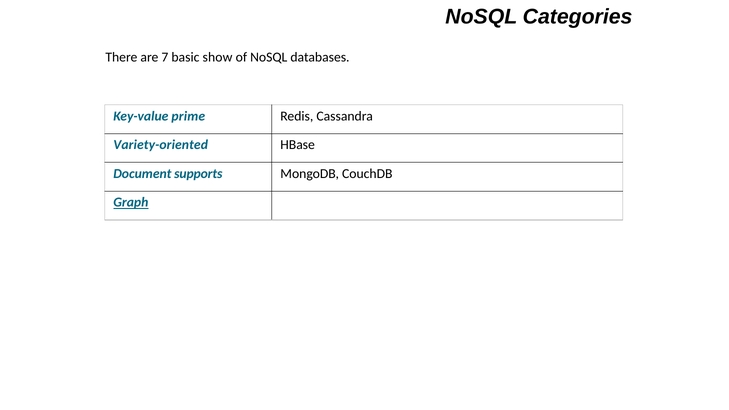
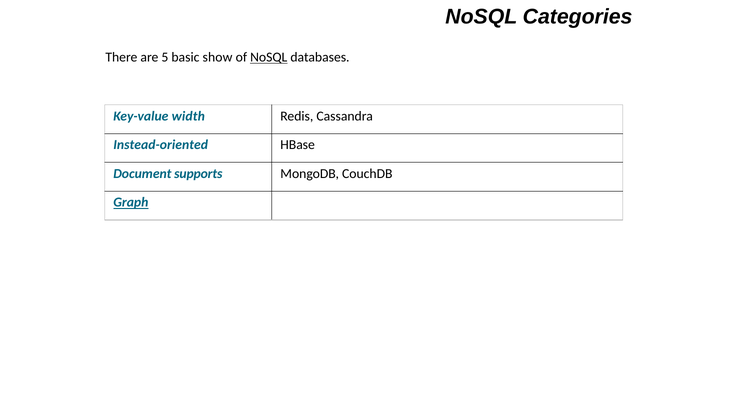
7: 7 -> 5
NoSQL at (269, 57) underline: none -> present
prime: prime -> width
Variety-oriented: Variety-oriented -> Instead-oriented
